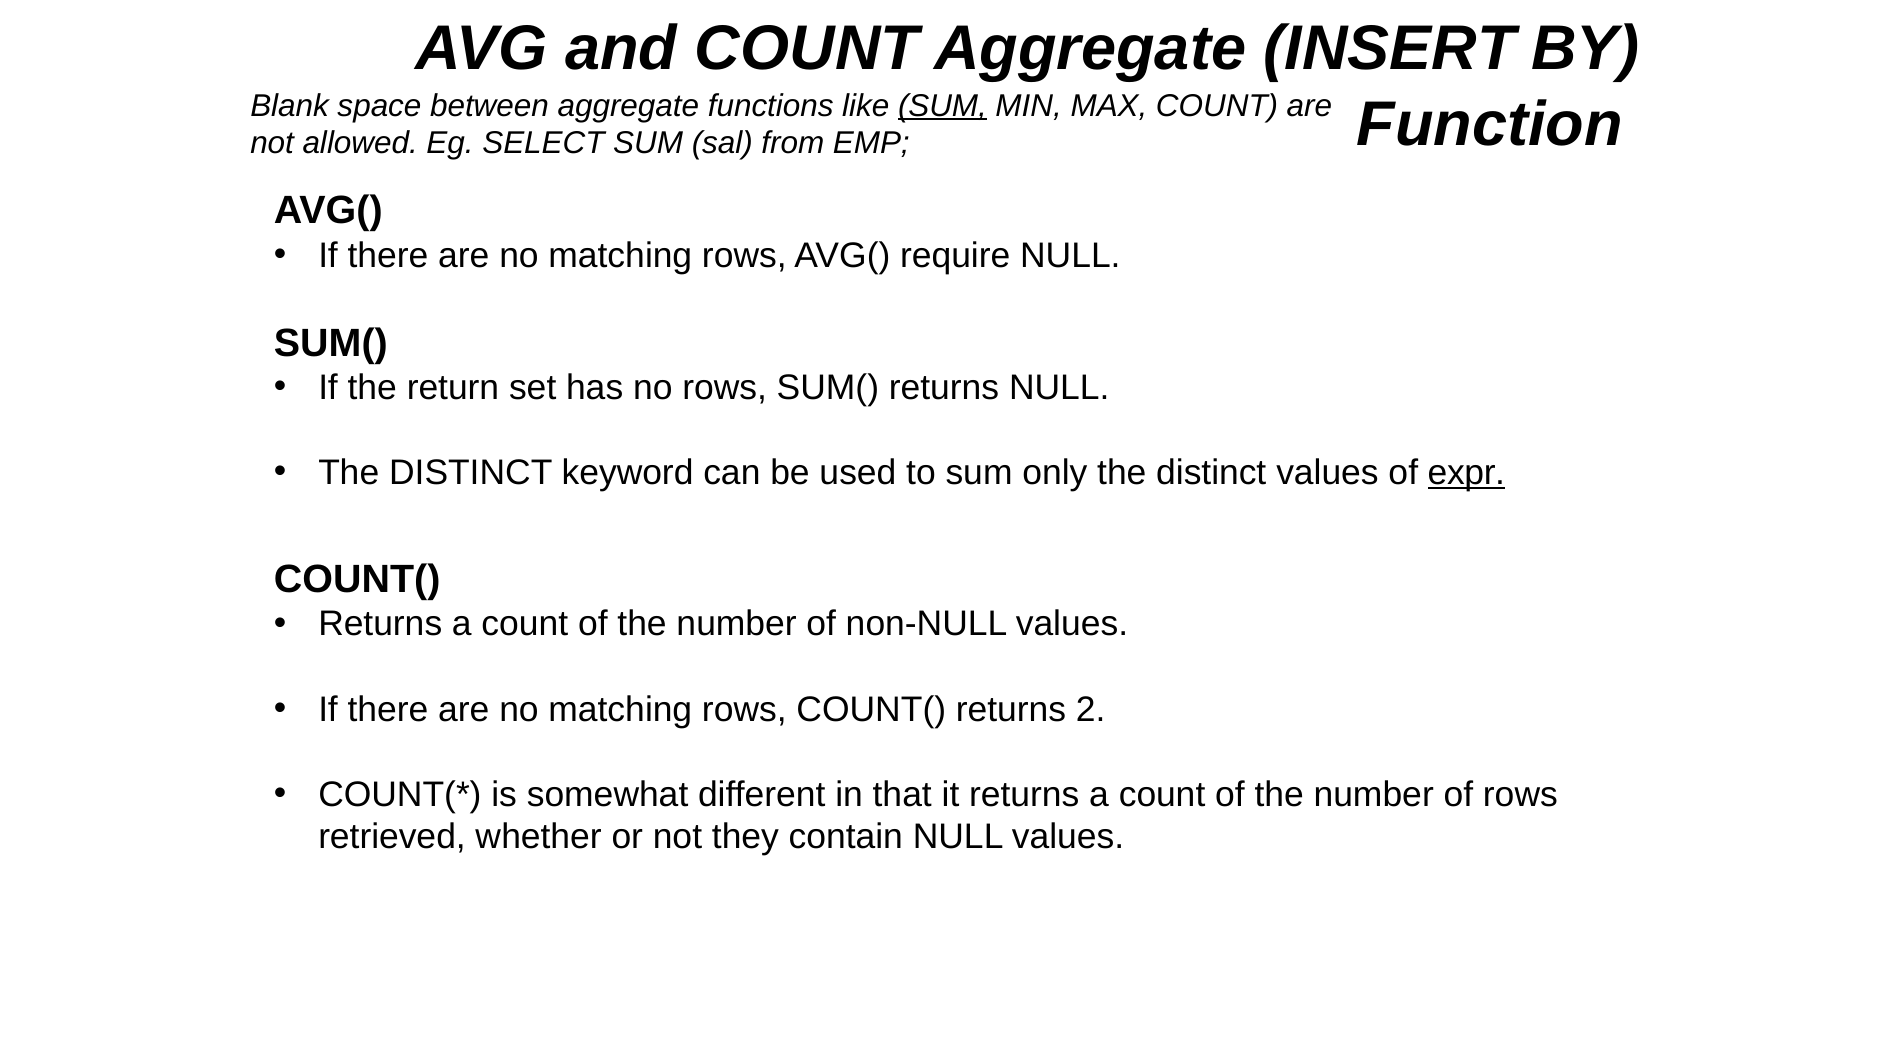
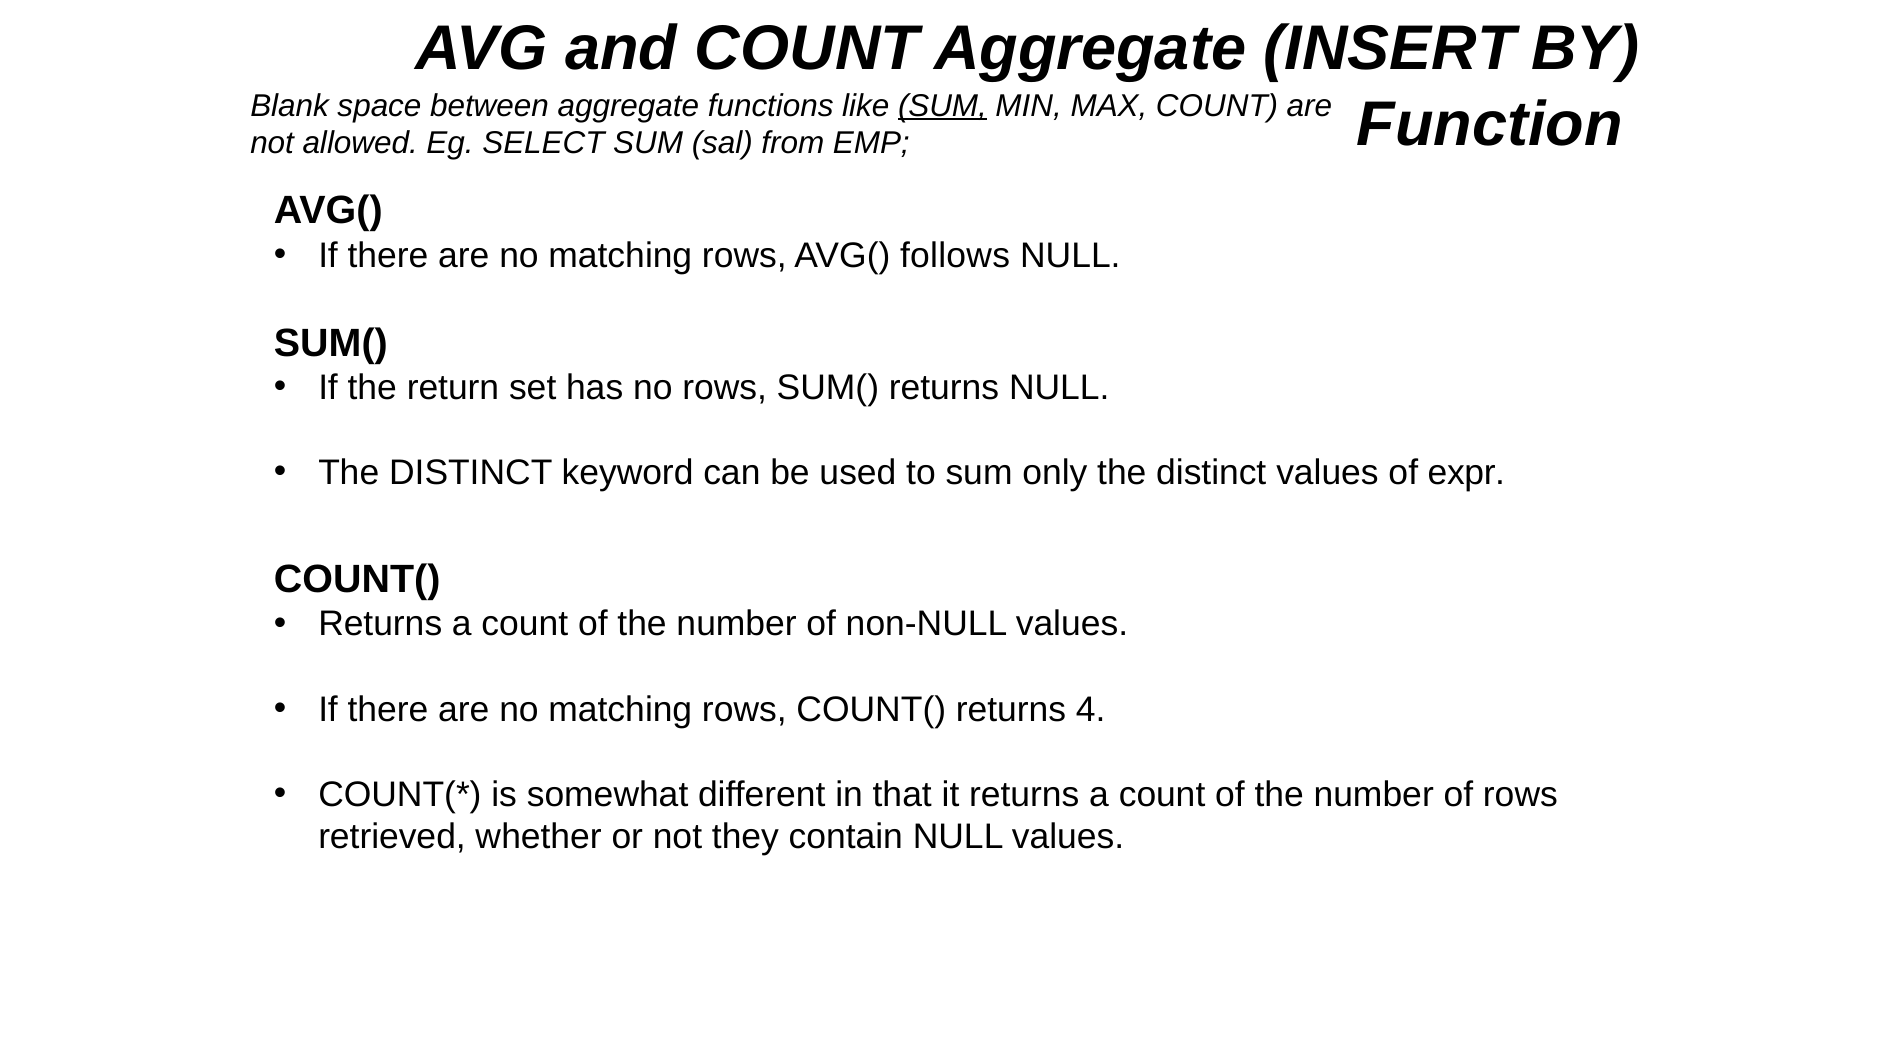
require: require -> follows
expr underline: present -> none
2: 2 -> 4
